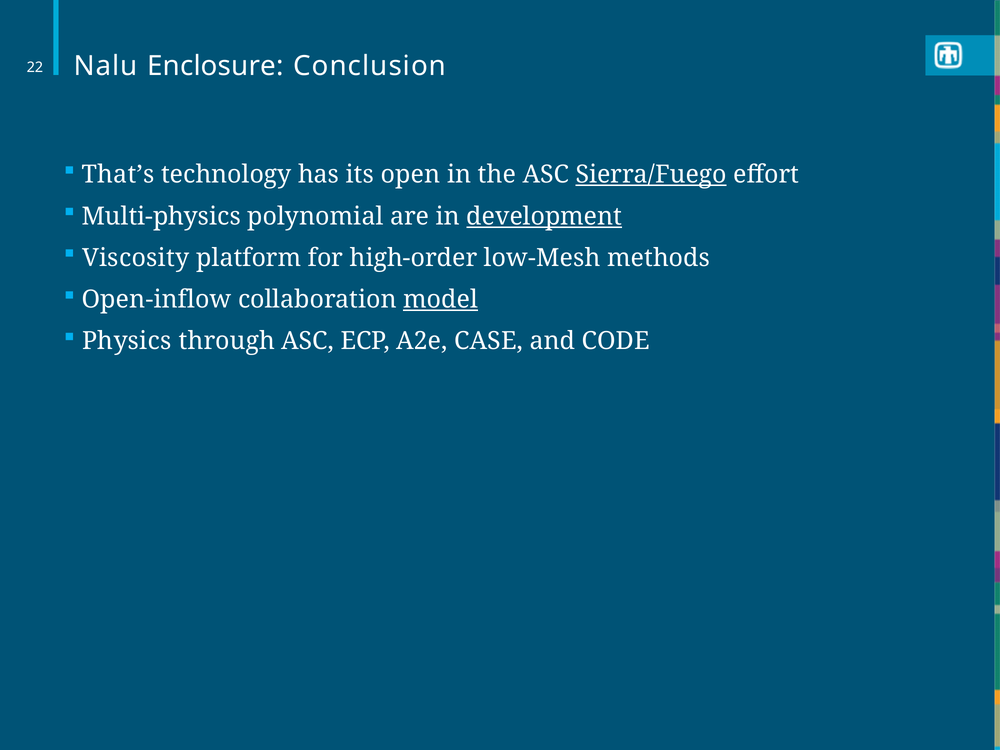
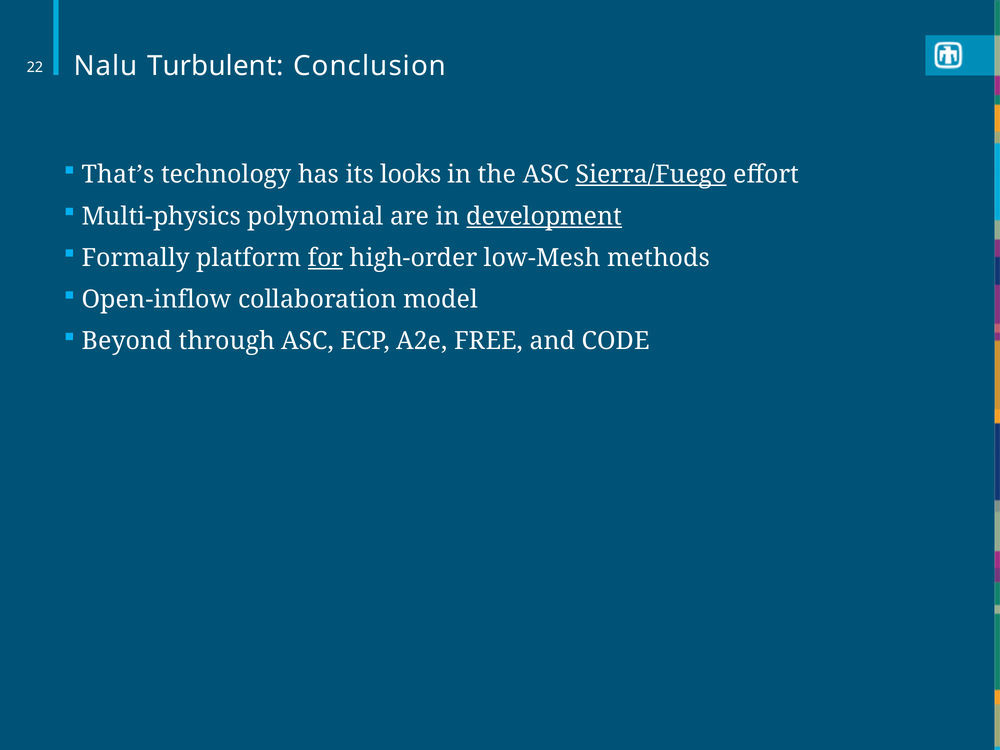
Enclosure: Enclosure -> Turbulent
open: open -> looks
Viscosity: Viscosity -> Formally
for underline: none -> present
model underline: present -> none
Physics: Physics -> Beyond
CASE: CASE -> FREE
